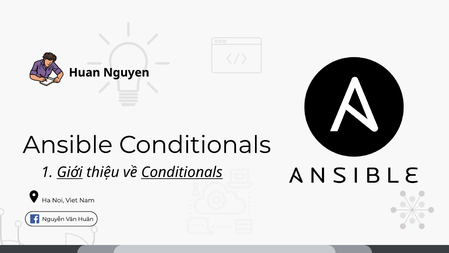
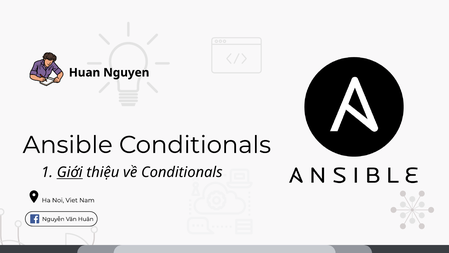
Conditionals at (182, 172) underline: present -> none
